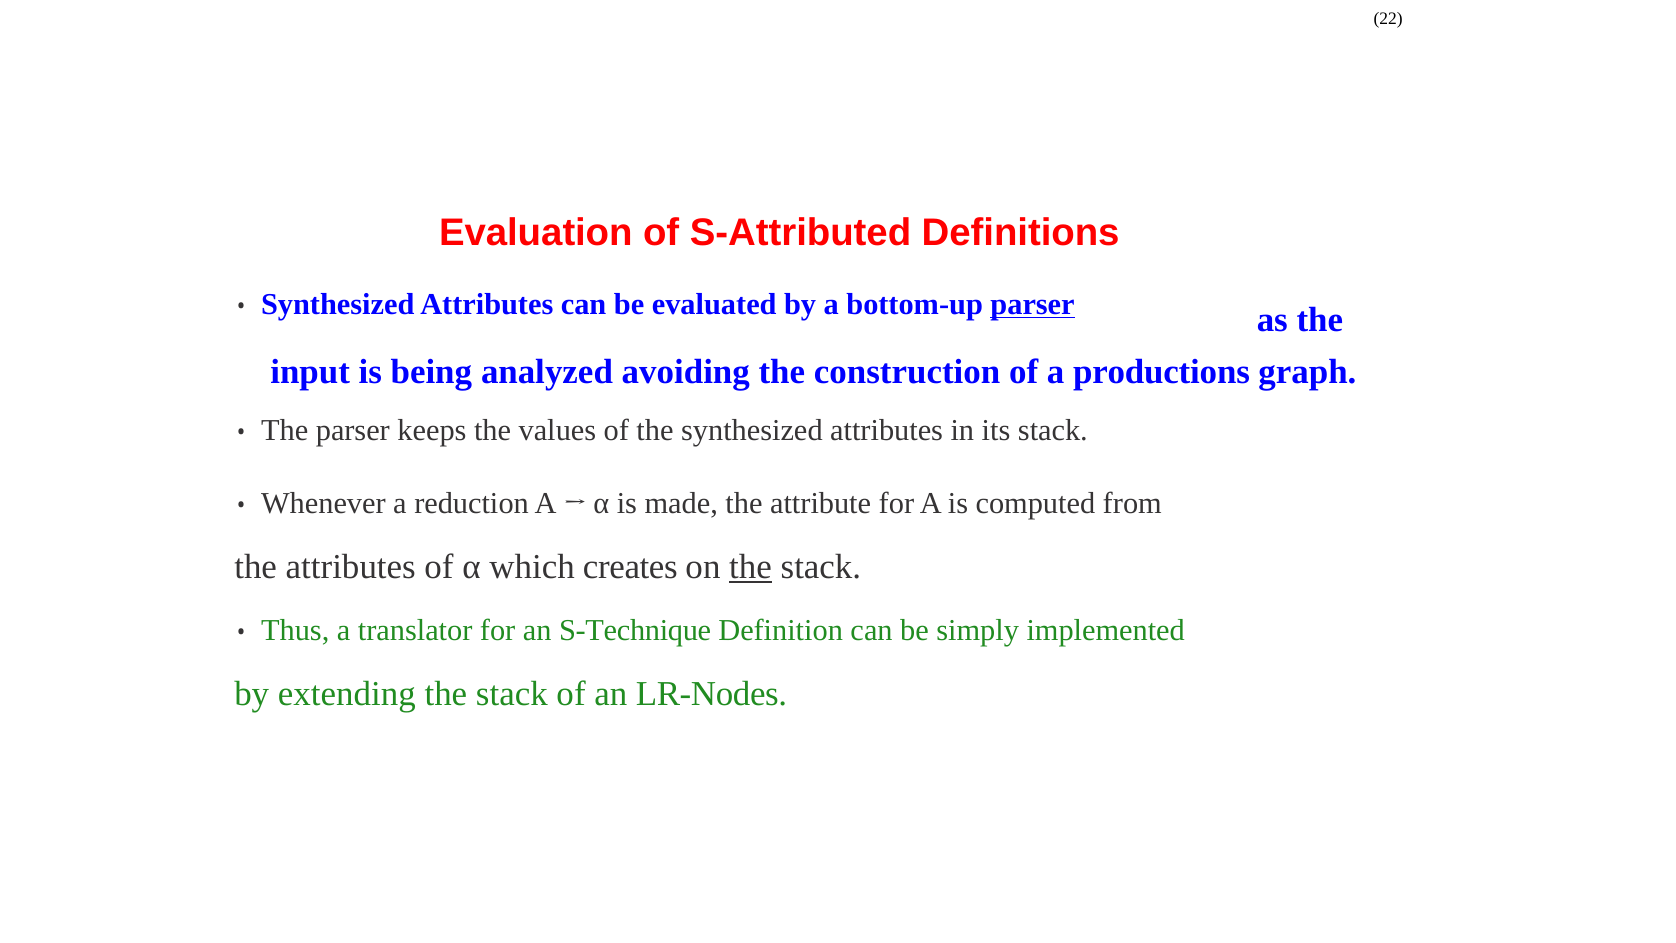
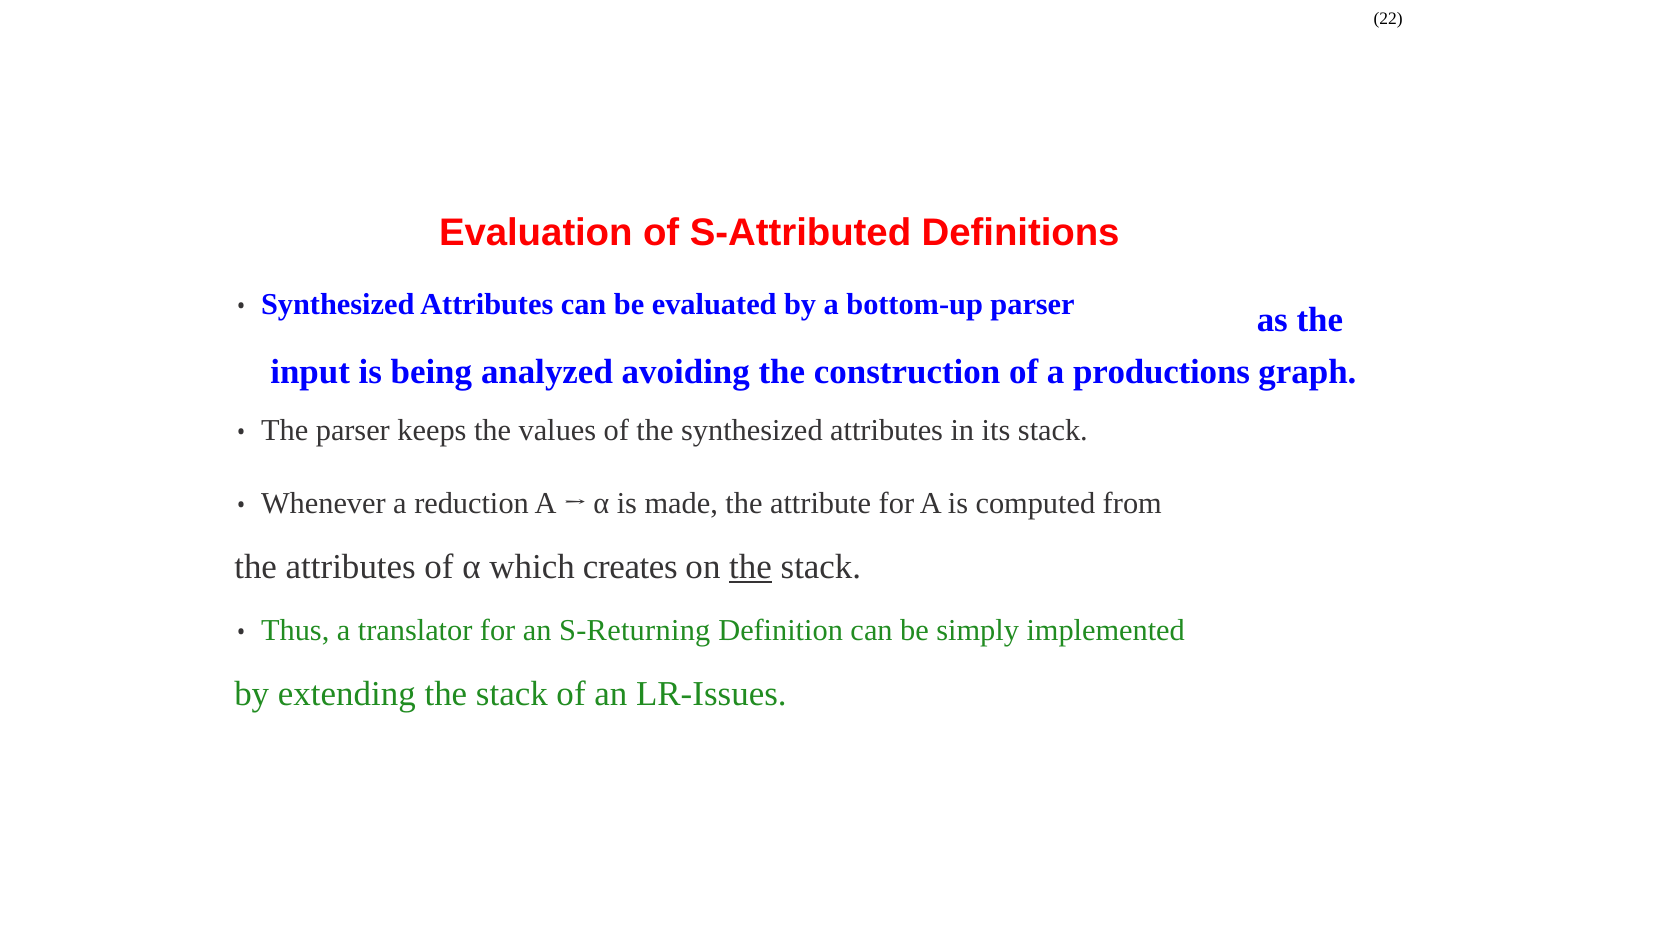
parser at (1033, 304) underline: present -> none
S-Technique: S-Technique -> S-Returning
LR-Nodes: LR-Nodes -> LR-Issues
